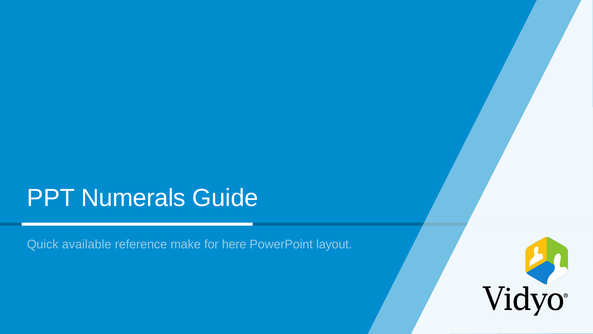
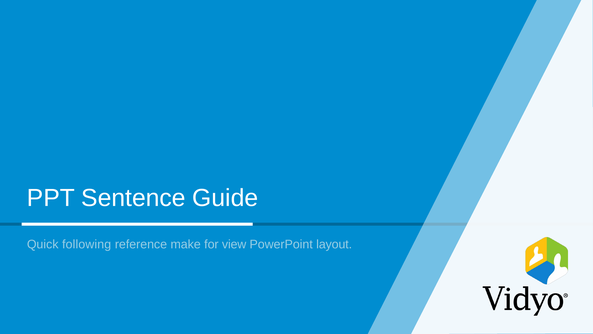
Numerals: Numerals -> Sentence
available: available -> following
here: here -> view
